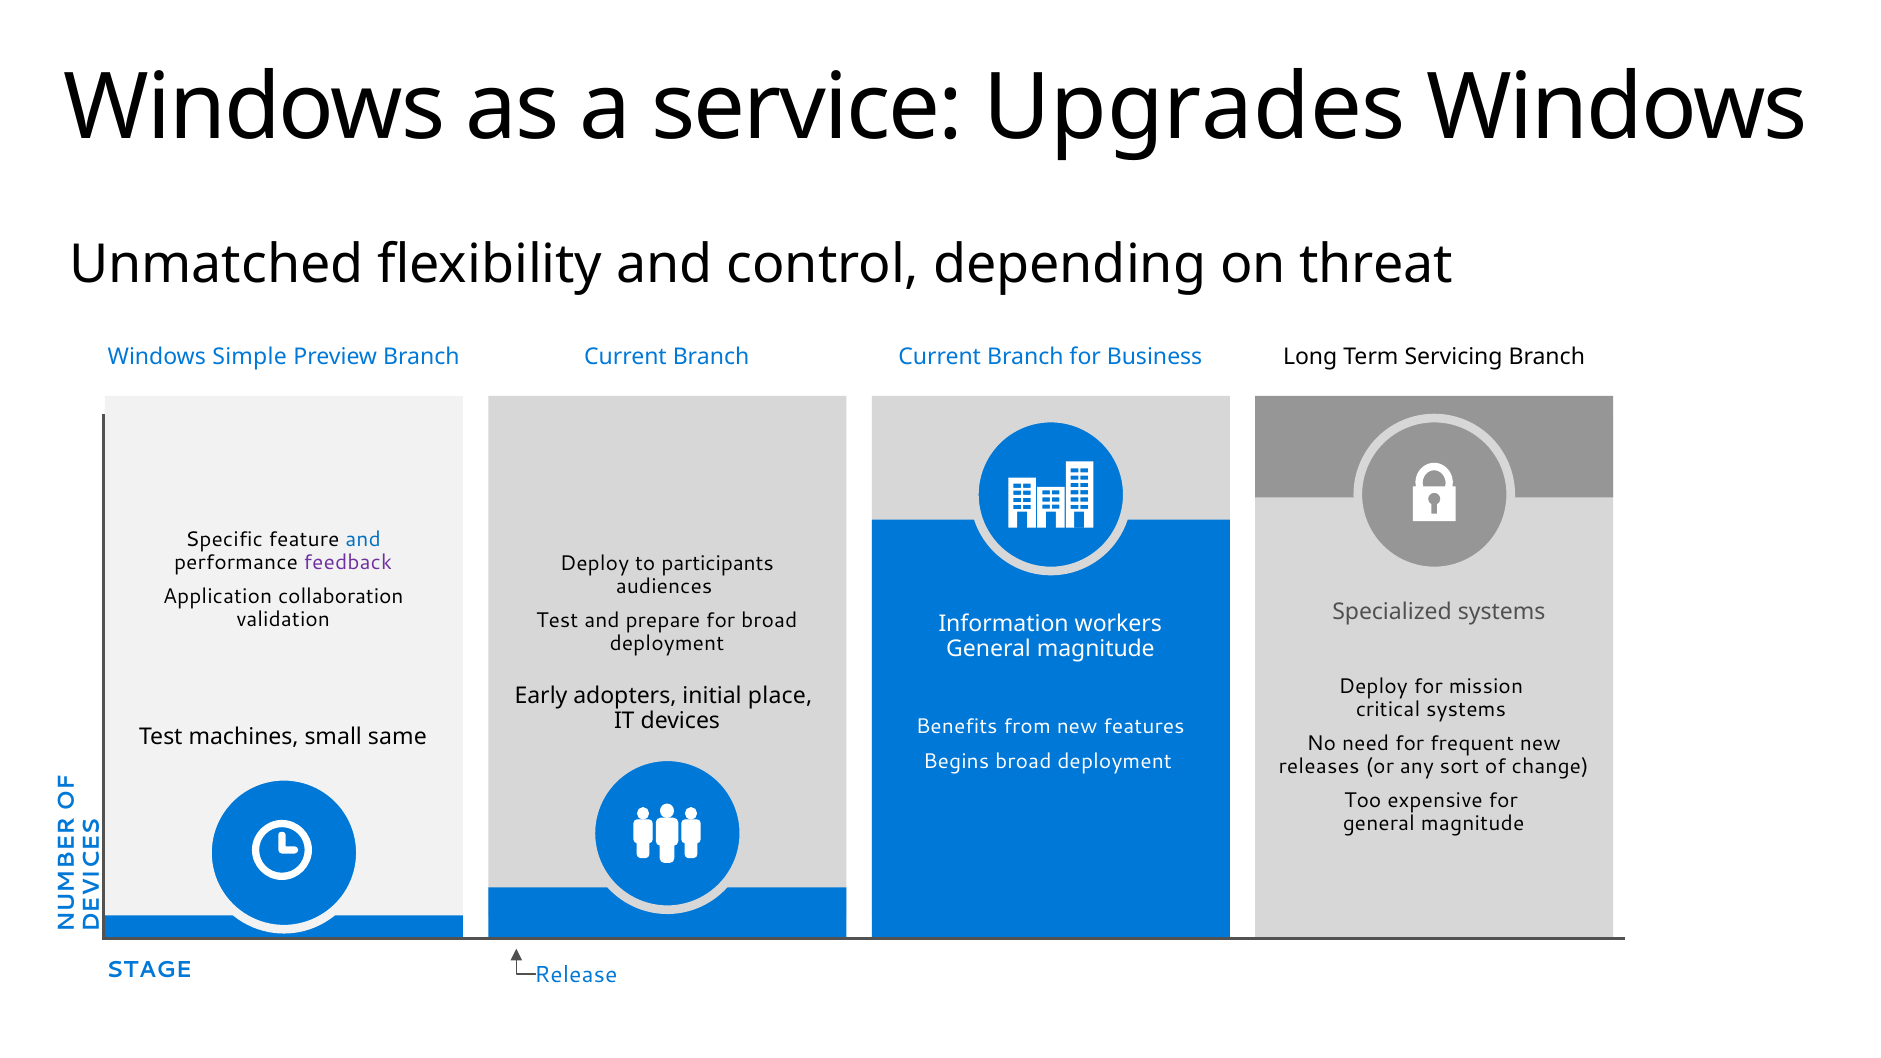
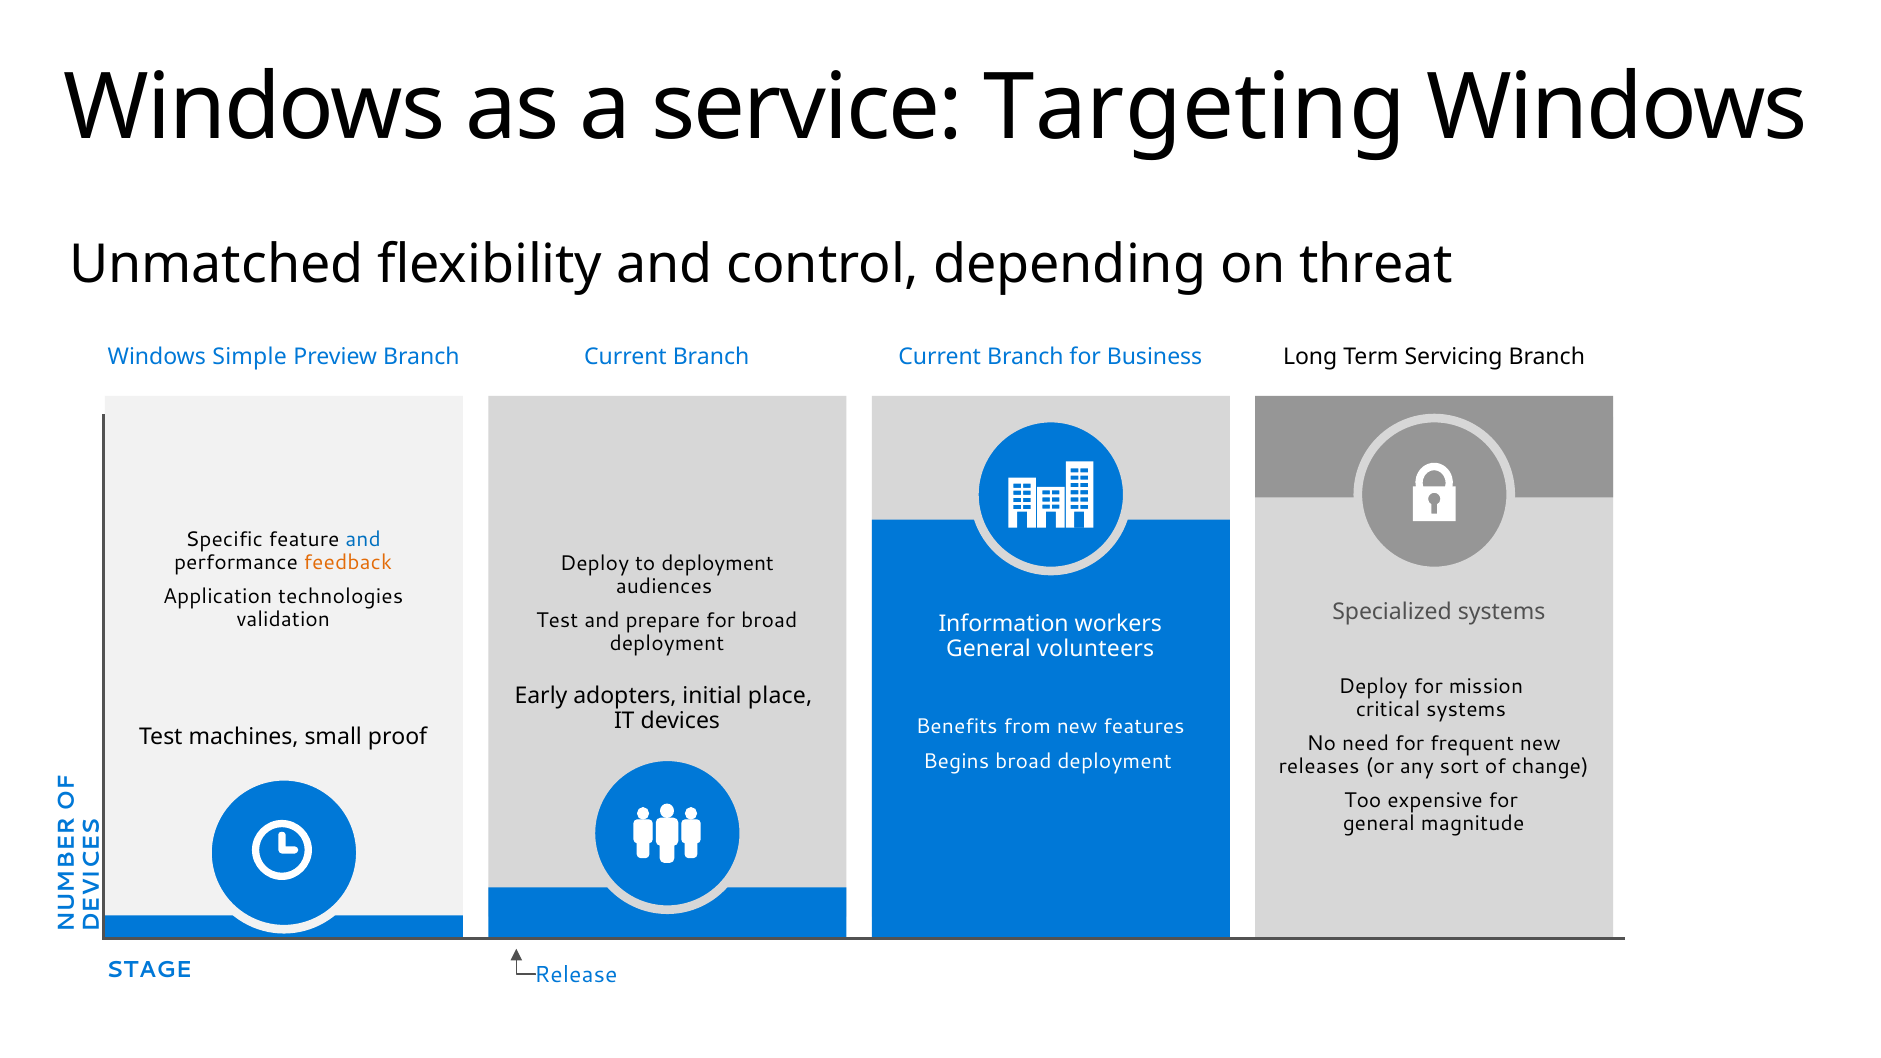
Upgrades: Upgrades -> Targeting
feedback colour: purple -> orange
to participants: participants -> deployment
collaboration: collaboration -> technologies
magnitude at (1096, 648): magnitude -> volunteers
same: same -> proof
